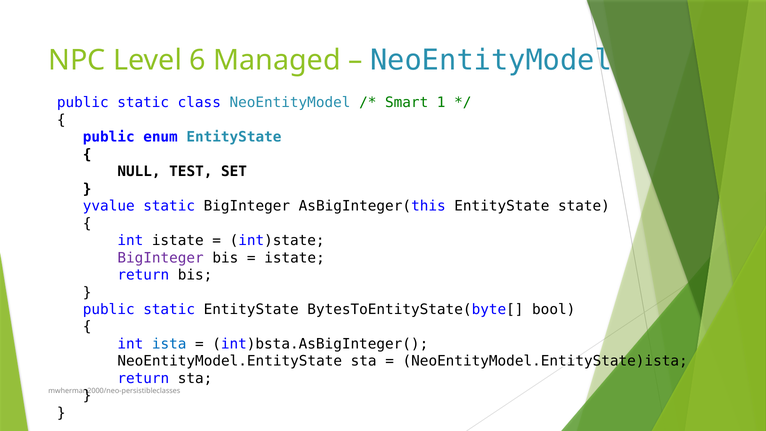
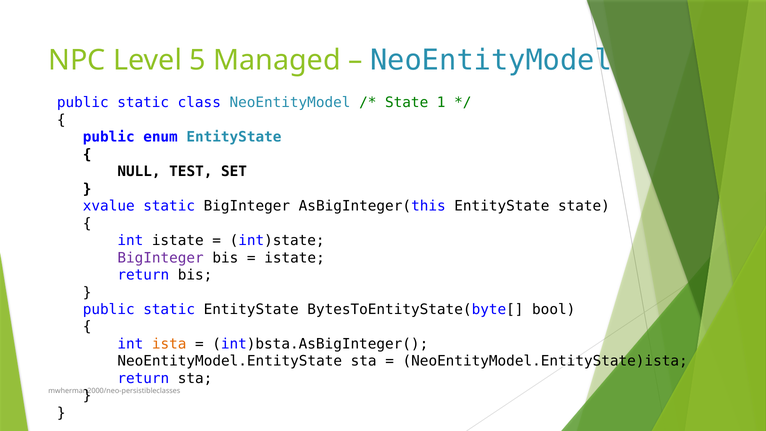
6: 6 -> 5
Smart at (407, 103): Smart -> State
yvalue: yvalue -> xvalue
ista colour: blue -> orange
